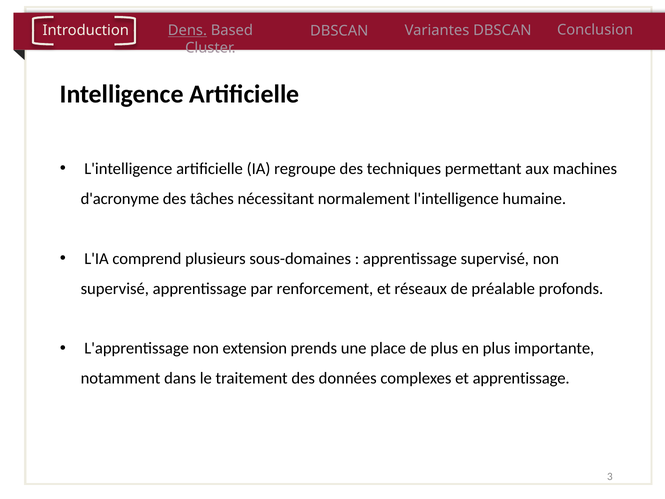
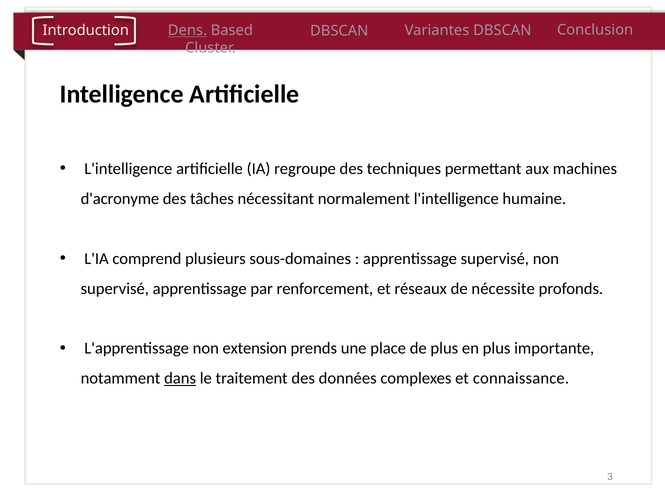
préalable: préalable -> nécessite
dans underline: none -> present
et apprentissage: apprentissage -> connaissance
